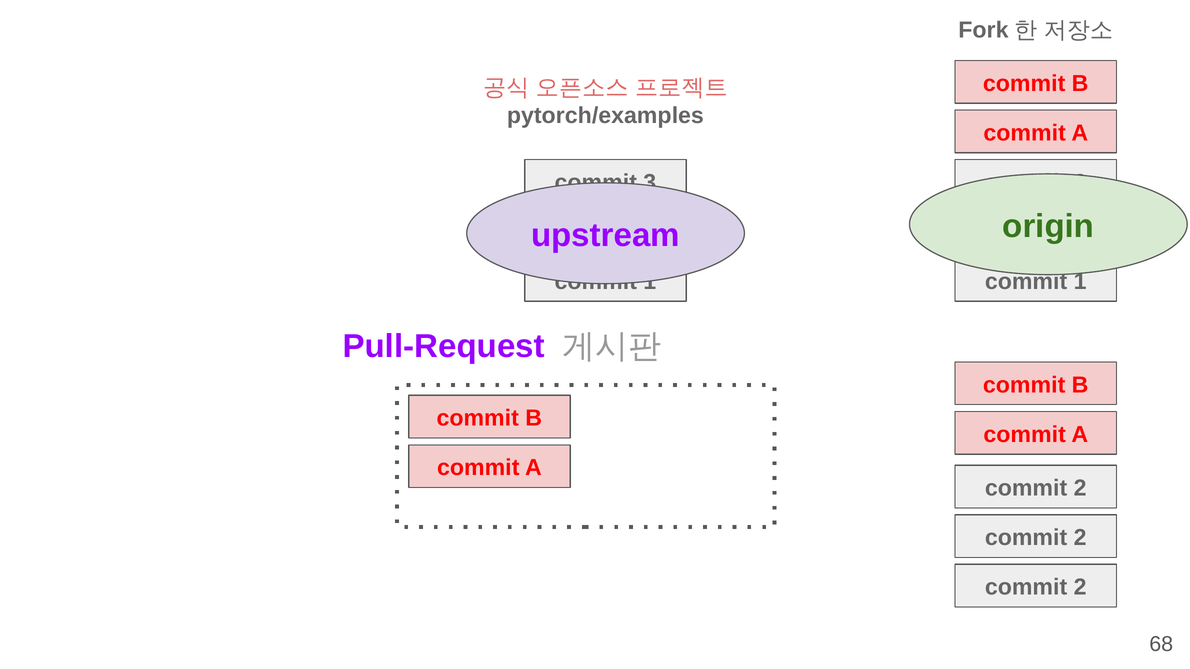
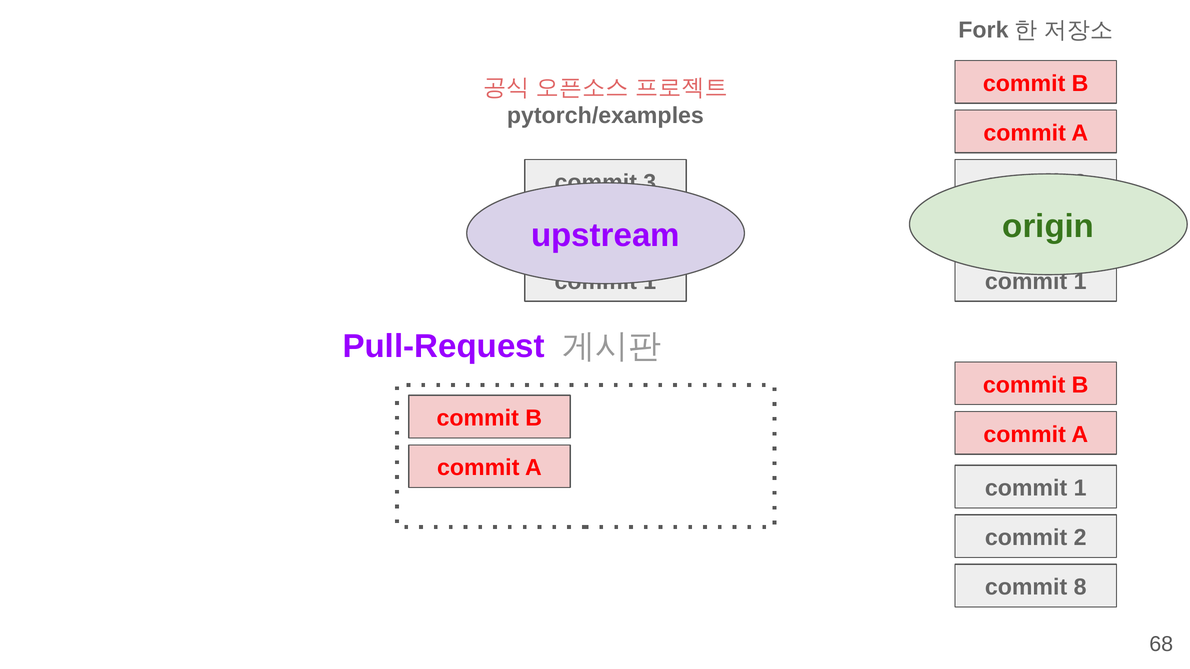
2 at (1080, 489): 2 -> 1
2 at (1080, 588): 2 -> 8
